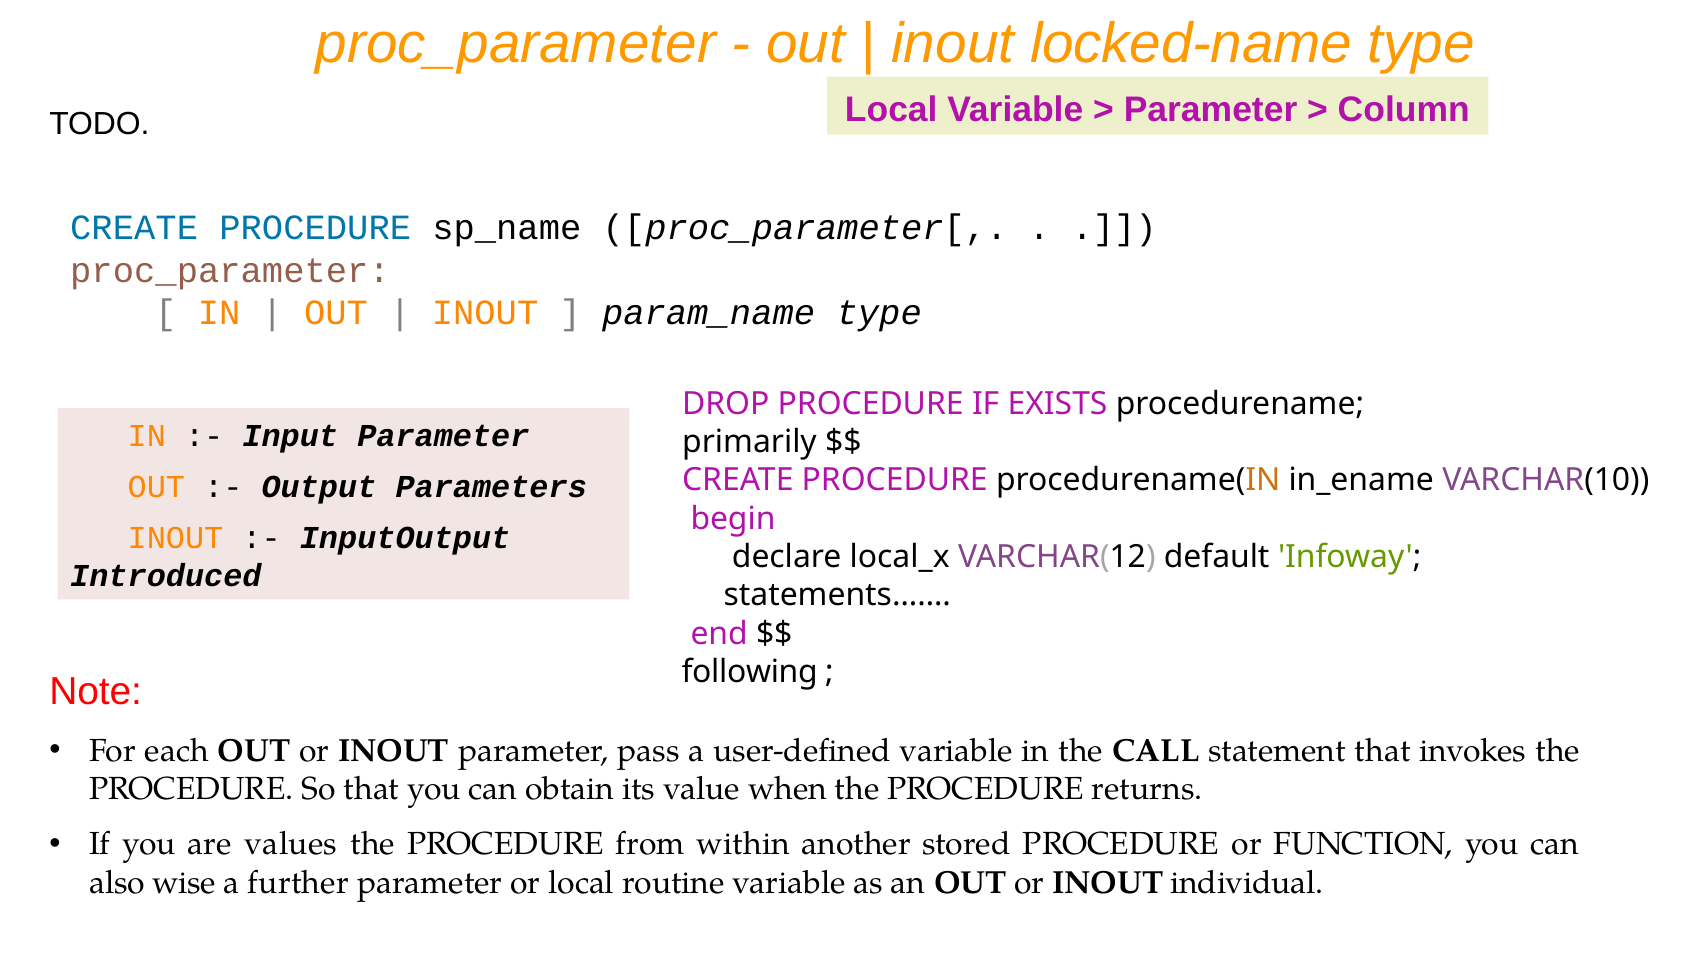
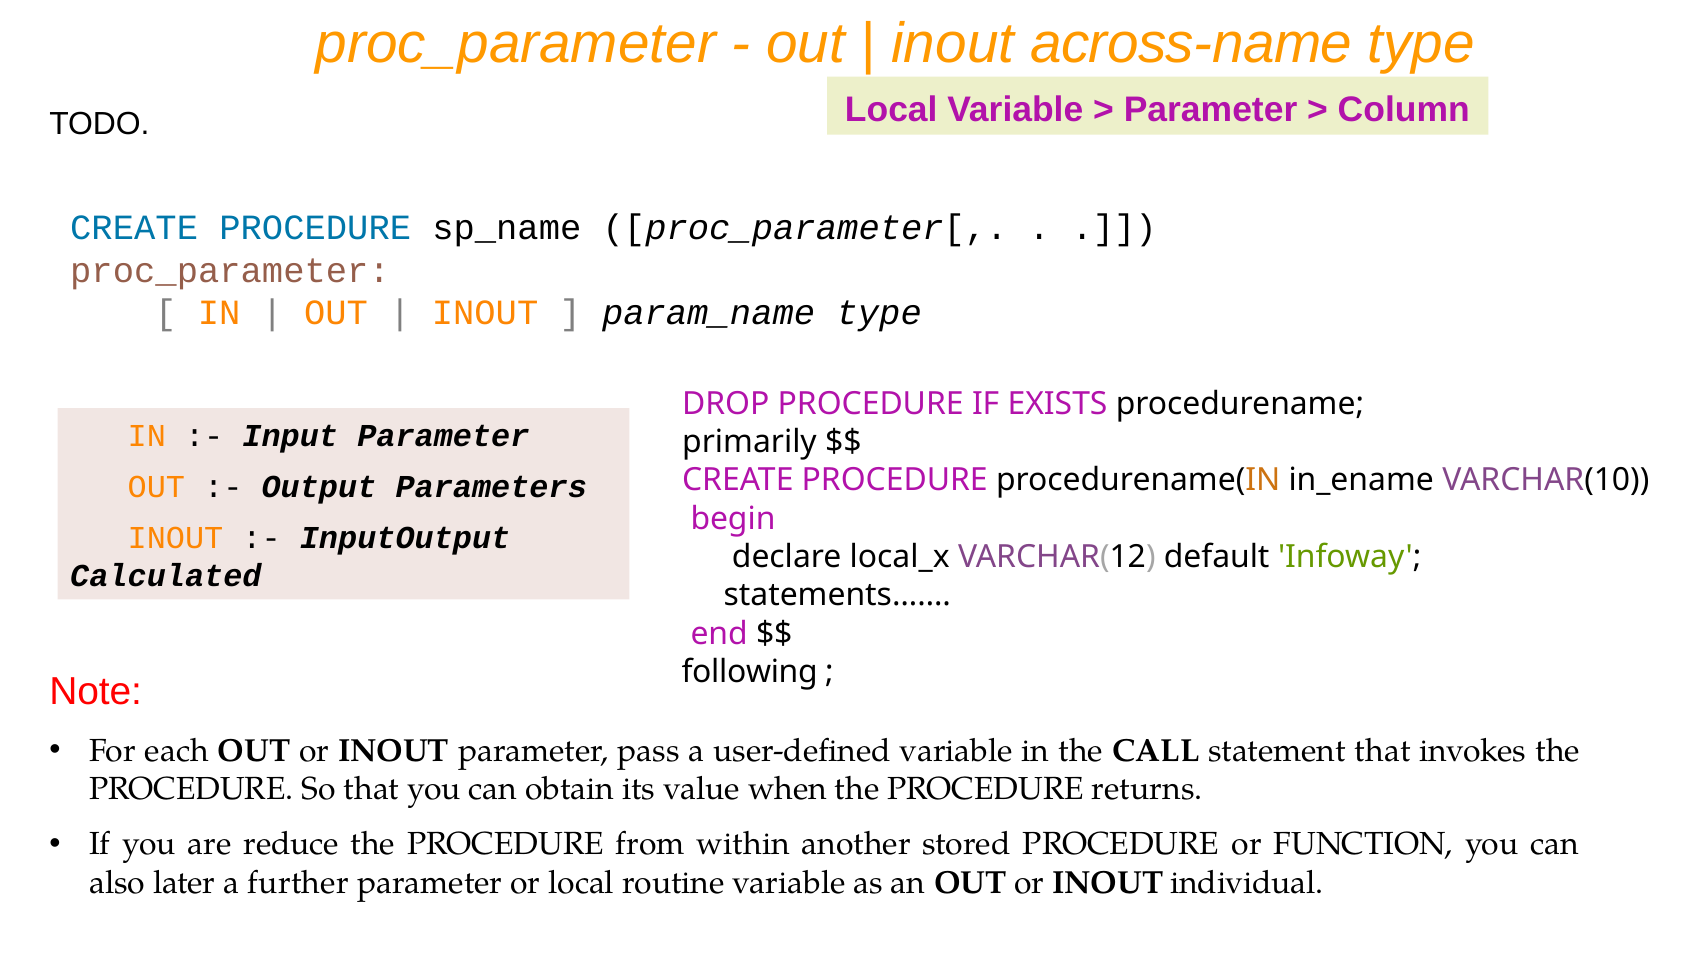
locked-name: locked-name -> across-name
Introduced: Introduced -> Calculated
values: values -> reduce
wise: wise -> later
